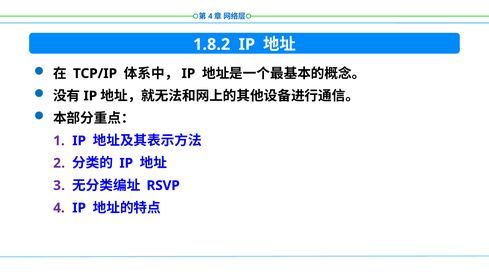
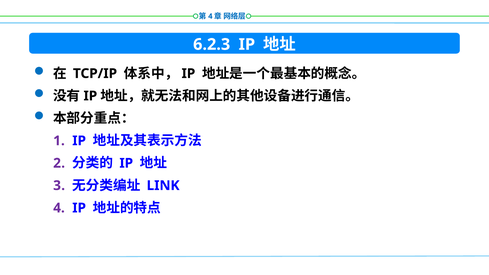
1.8.2: 1.8.2 -> 6.2.3
RSVP: RSVP -> LINK
